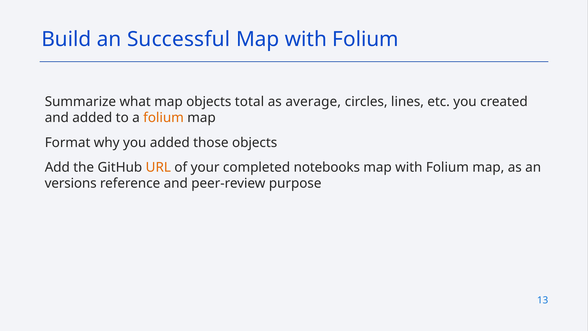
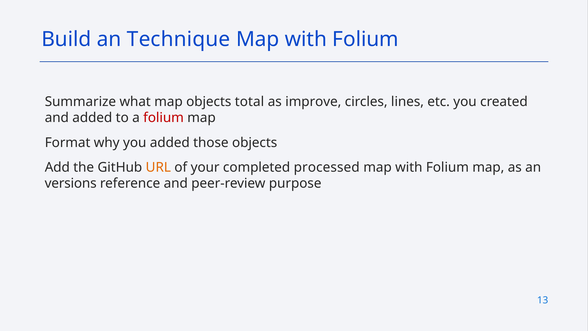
Successful: Successful -> Technique
average: average -> improve
folium at (164, 118) colour: orange -> red
notebooks: notebooks -> processed
